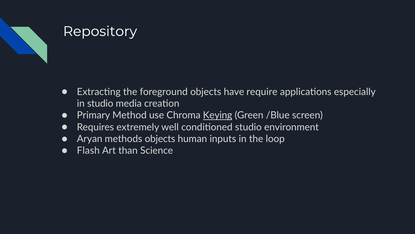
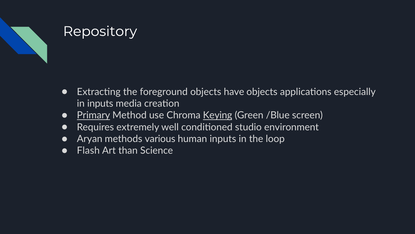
have require: require -> objects
in studio: studio -> inputs
Primary underline: none -> present
methods objects: objects -> various
